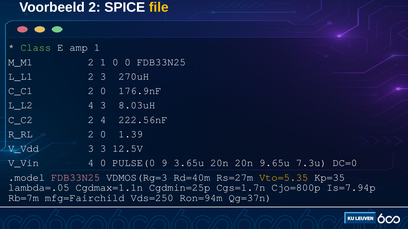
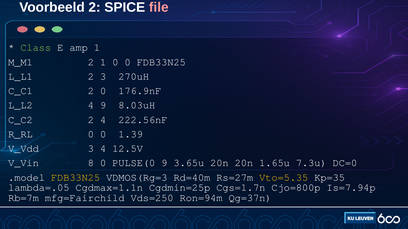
file colour: yellow -> pink
4 3: 3 -> 9
R_RL 2: 2 -> 0
3 3: 3 -> 4
V_Vin 4: 4 -> 8
9.65u: 9.65u -> 1.65u
FDB33N25 at (76, 178) colour: pink -> yellow
